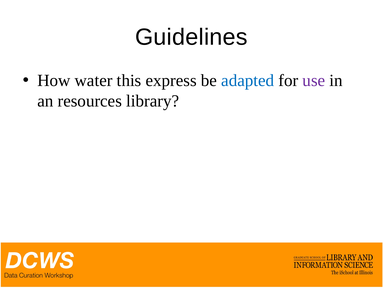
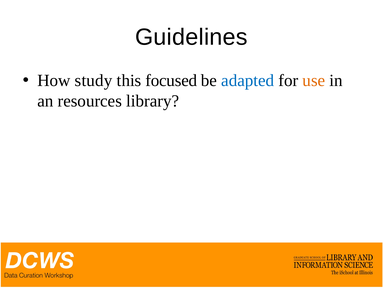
water: water -> study
express: express -> focused
use colour: purple -> orange
